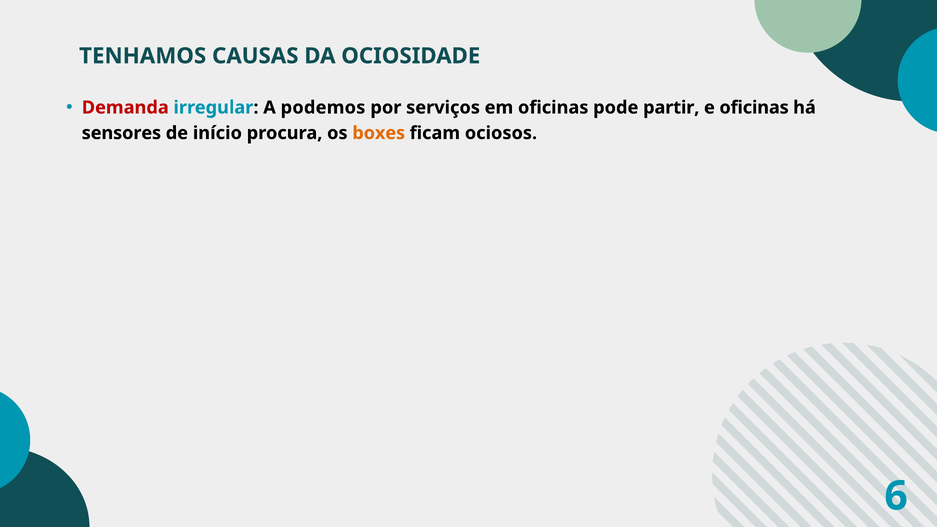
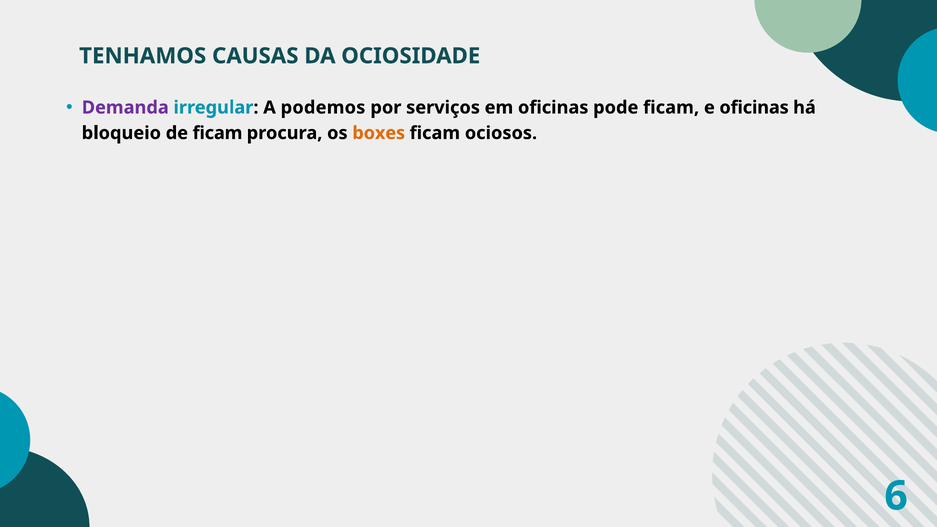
Demanda colour: red -> purple
pode partir: partir -> ficam
sensores: sensores -> bloqueio
de início: início -> ficam
